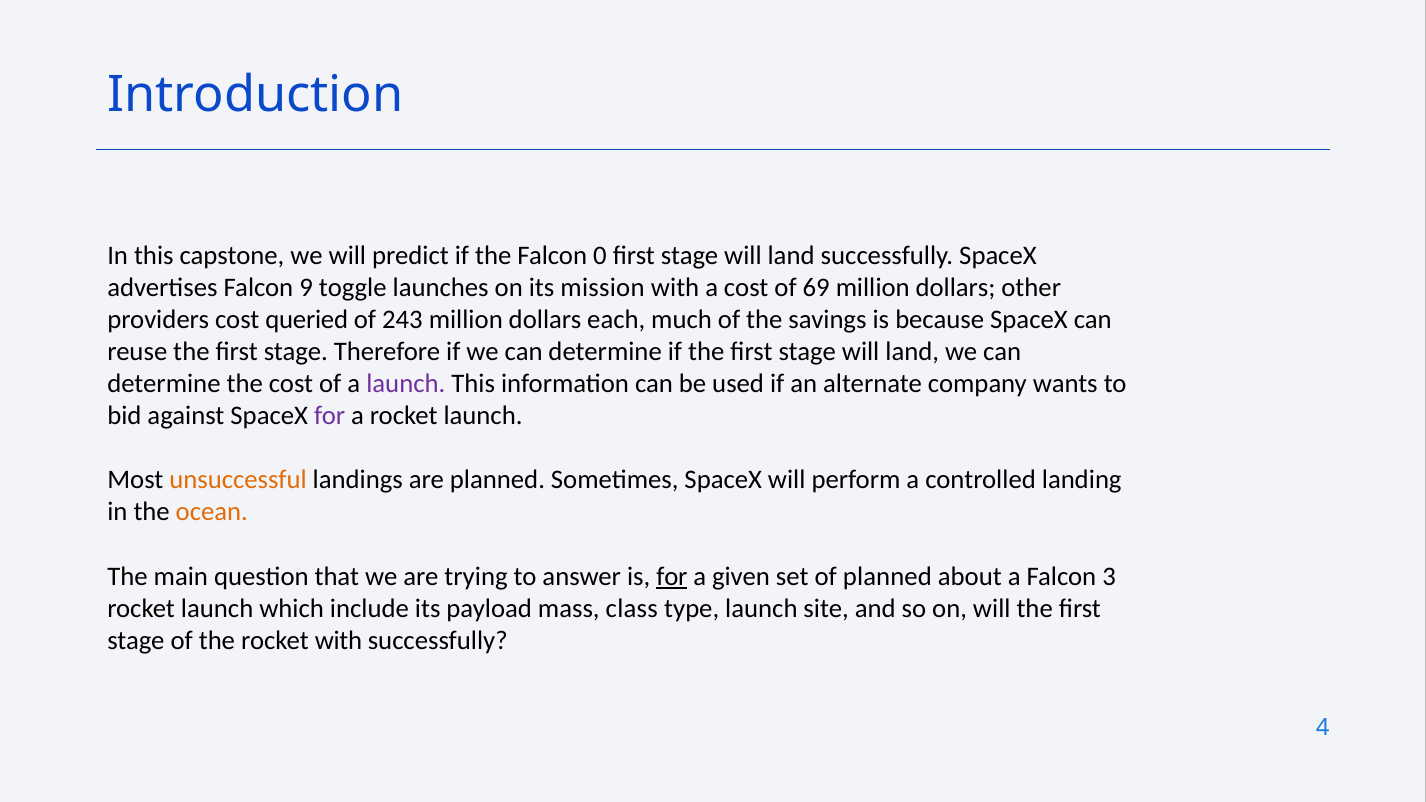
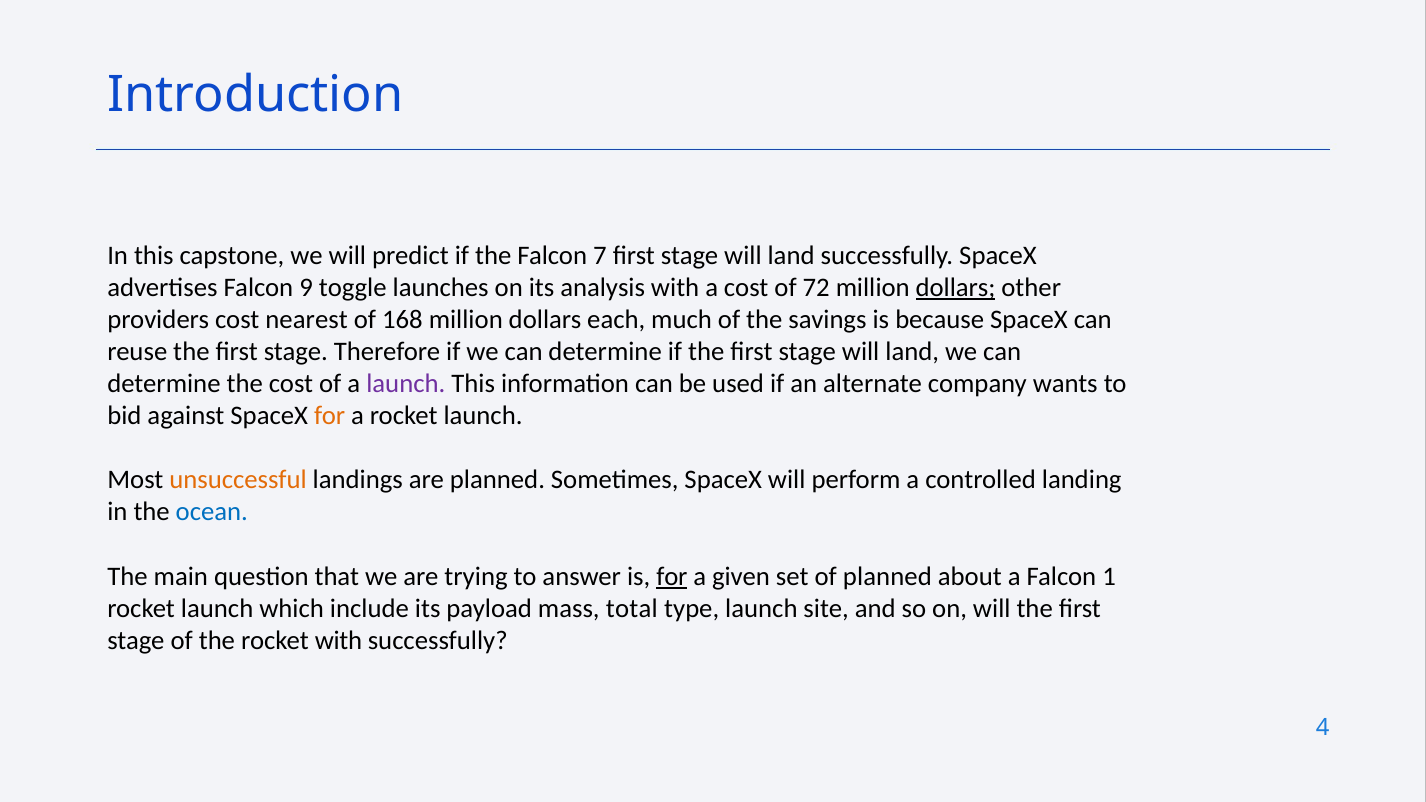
0: 0 -> 7
mission: mission -> analysis
69: 69 -> 72
dollars at (956, 288) underline: none -> present
queried: queried -> nearest
243: 243 -> 168
for at (330, 416) colour: purple -> orange
ocean colour: orange -> blue
3: 3 -> 1
class: class -> total
